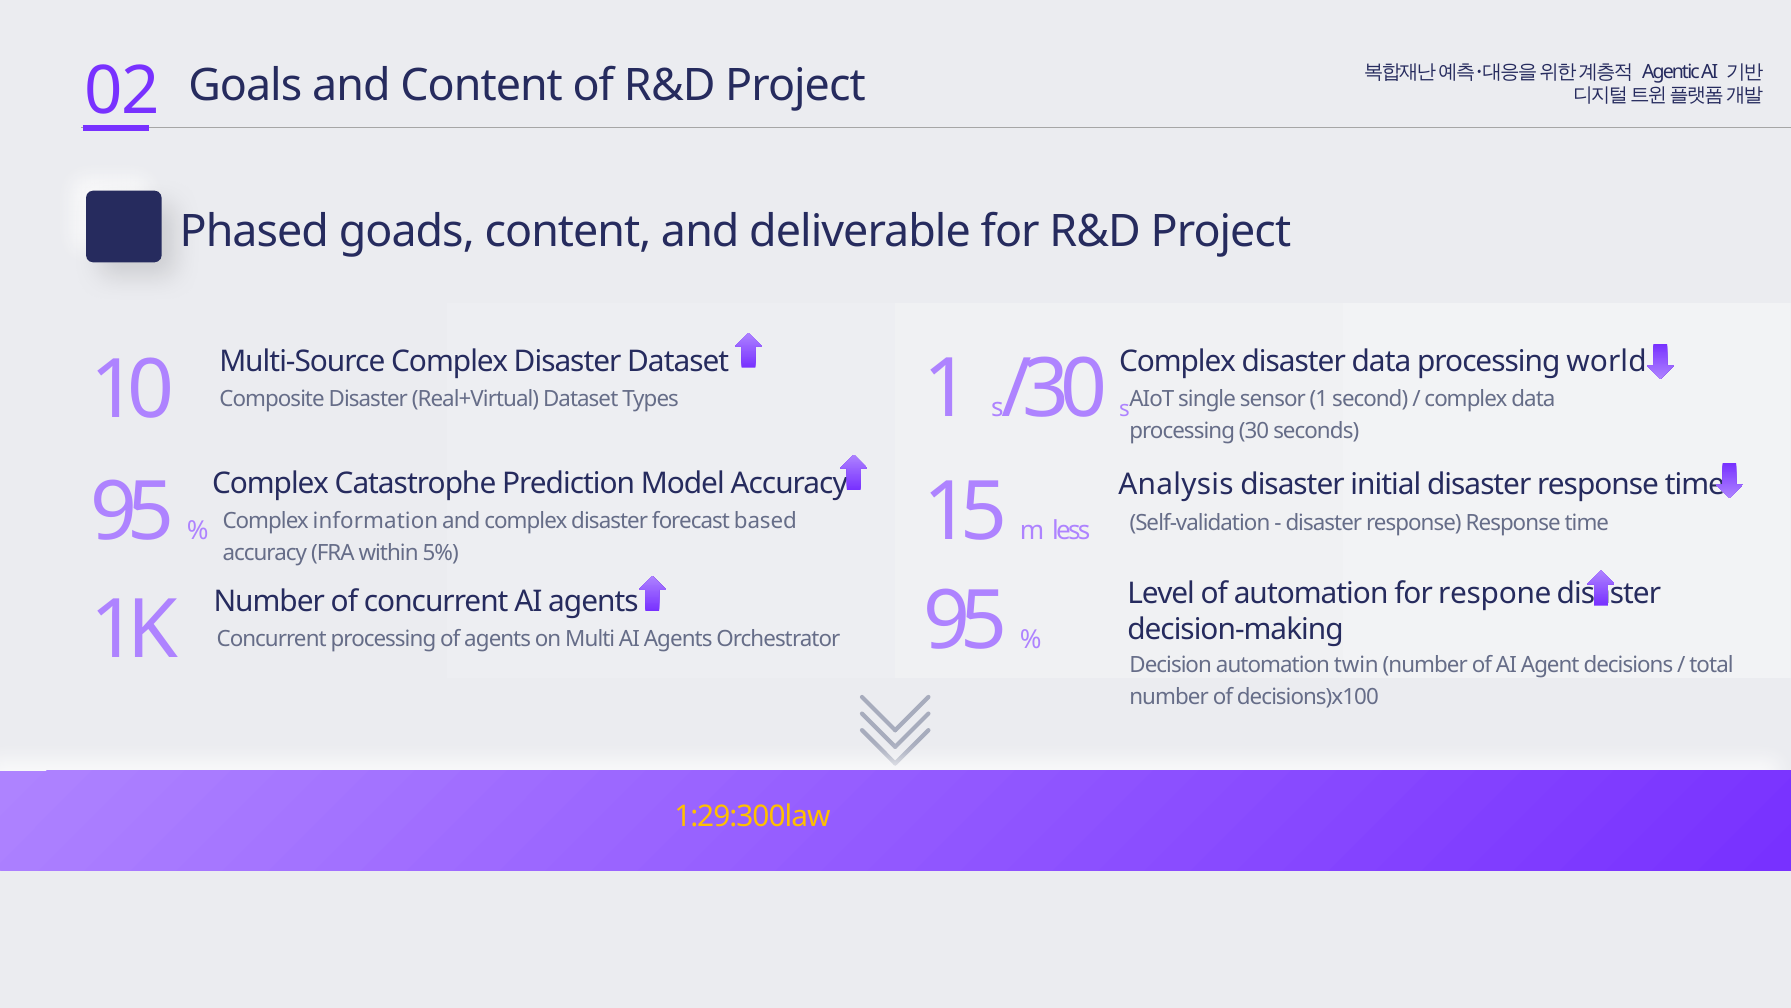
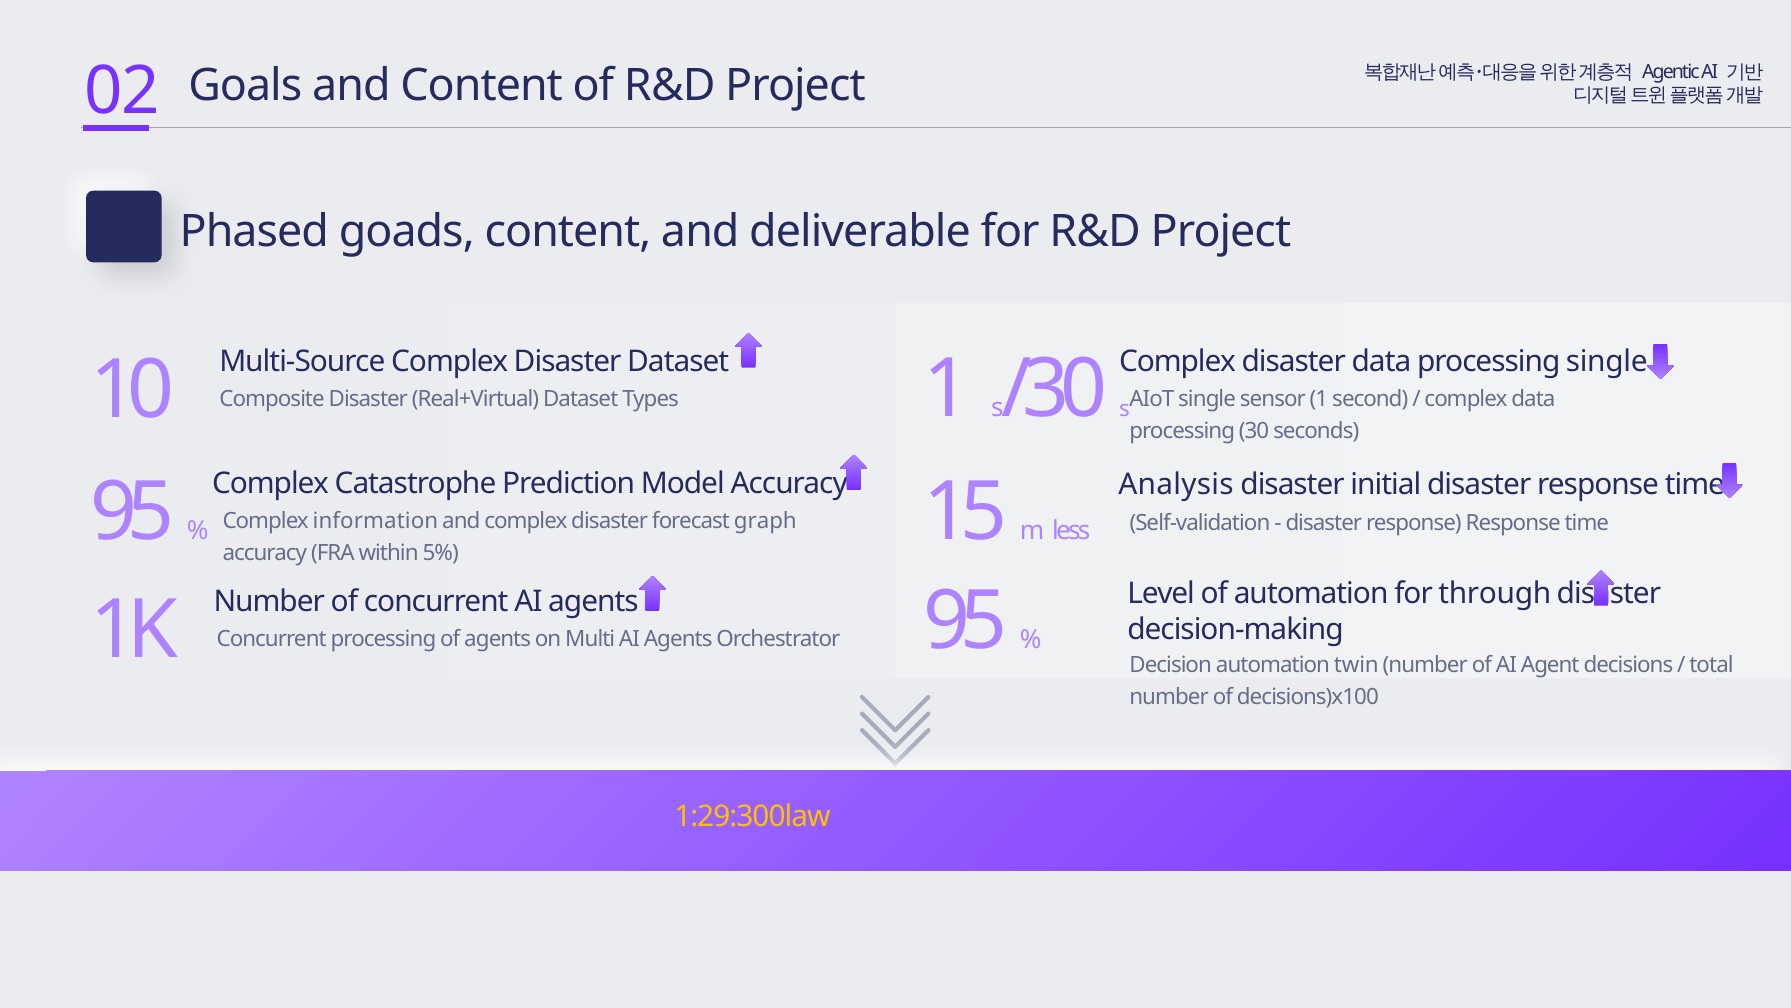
processing world: world -> single
based: based -> graph
respone: respone -> through
